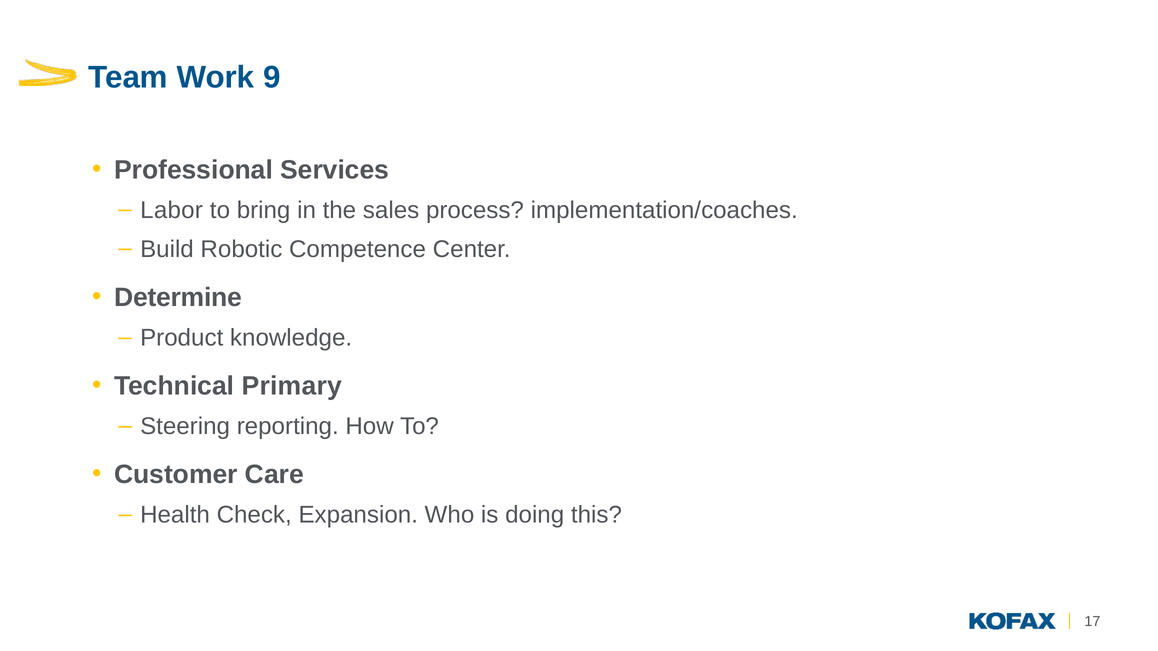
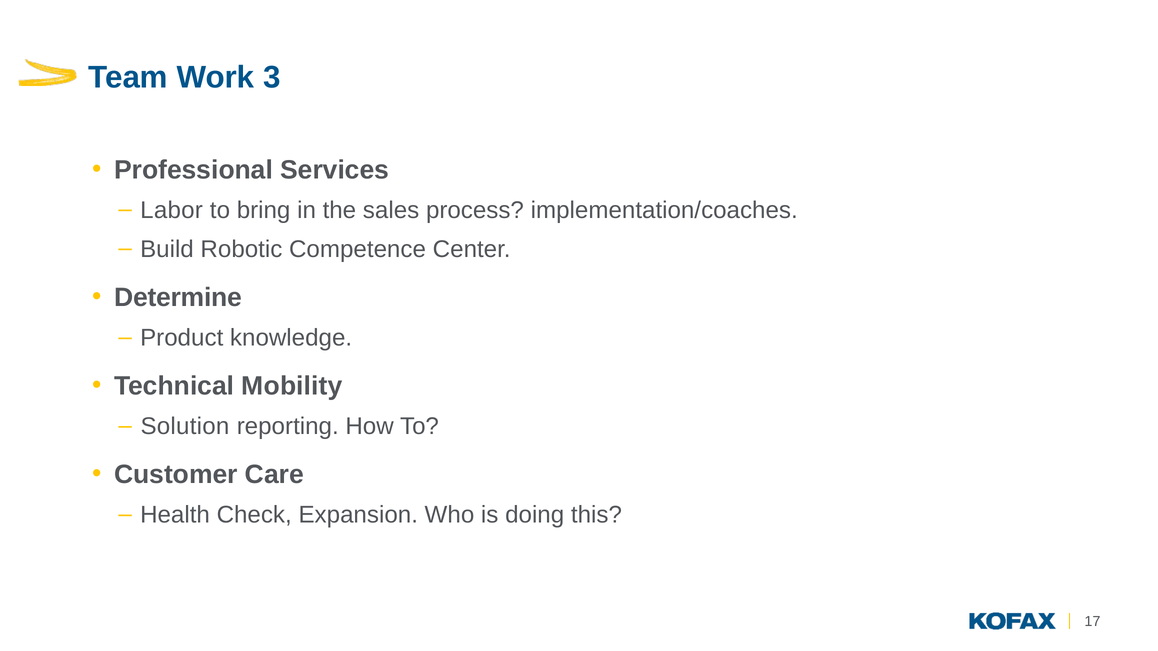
9: 9 -> 3
Primary: Primary -> Mobility
Steering: Steering -> Solution
